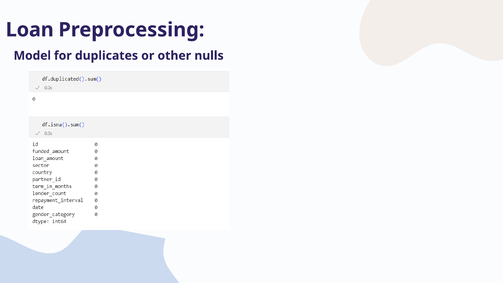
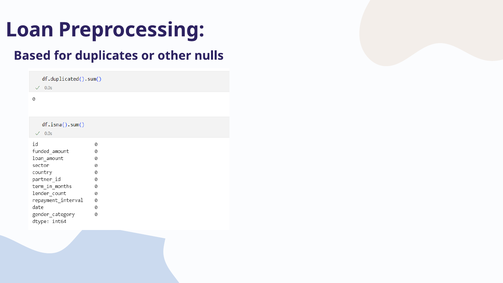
Model: Model -> Based
